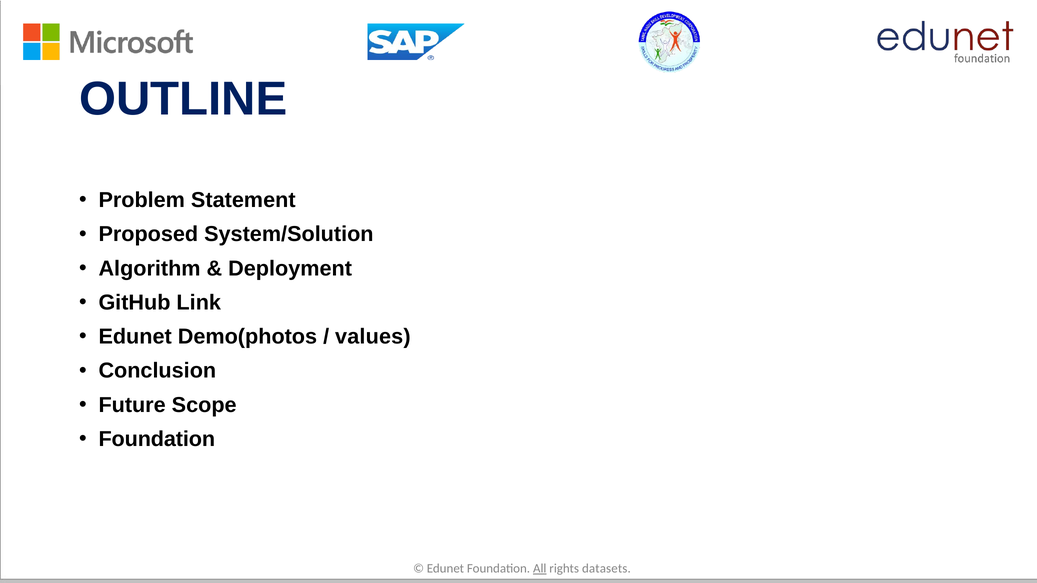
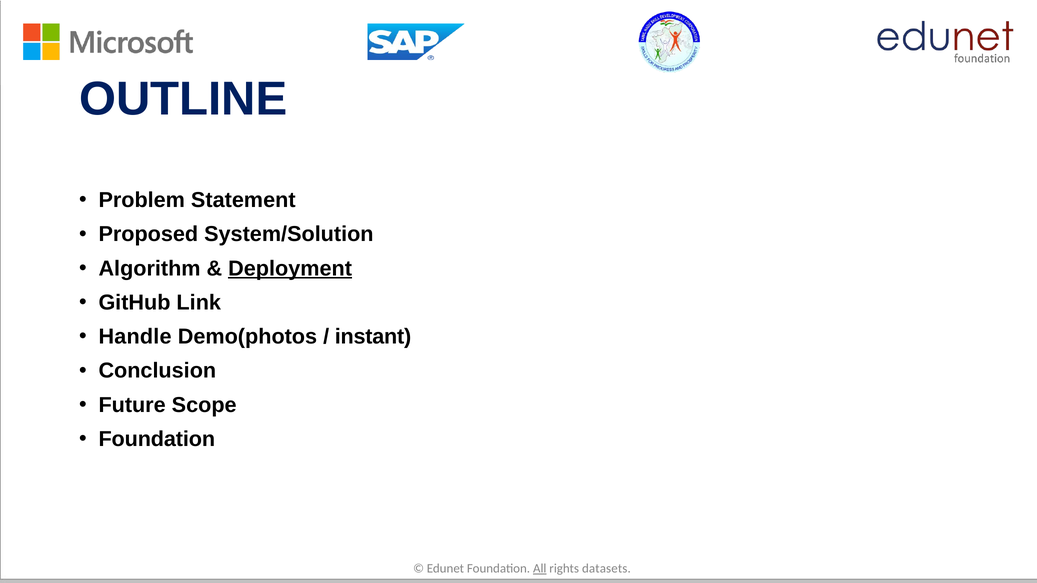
Deployment underline: none -> present
Edunet at (135, 337): Edunet -> Handle
values: values -> instant
